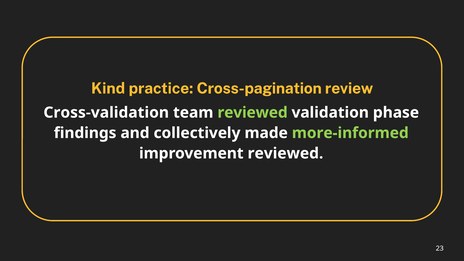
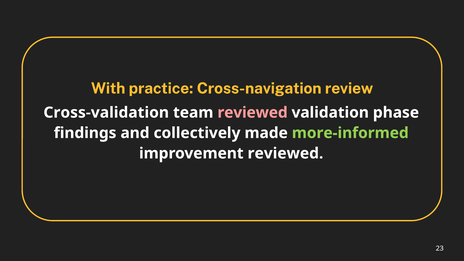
Kind: Kind -> With
Cross-pagination: Cross-pagination -> Cross-navigation
reviewed at (253, 113) colour: light green -> pink
